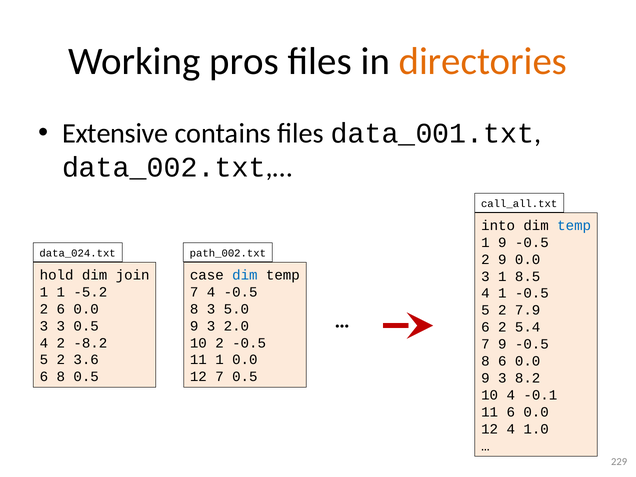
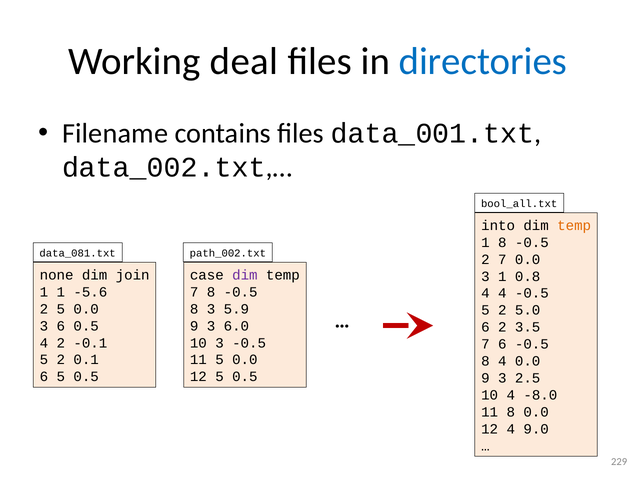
pros: pros -> deal
directories colour: orange -> blue
Extensive: Extensive -> Filename
call_all.txt: call_all.txt -> bool_all.txt
temp at (574, 226) colour: blue -> orange
1 9: 9 -> 8
data_024.txt: data_024.txt -> data_081.txt
2 9: 9 -> 7
hold: hold -> none
dim at (245, 275) colour: blue -> purple
8.5: 8.5 -> 0.8
-5.2: -5.2 -> -5.6
7 4: 4 -> 8
4 1: 1 -> 4
2 6: 6 -> 5
5.0: 5.0 -> 5.9
7.9: 7.9 -> 5.0
3 3: 3 -> 6
2.0: 2.0 -> 6.0
5.4: 5.4 -> 3.5
-8.2: -8.2 -> -0.1
10 2: 2 -> 3
7 9: 9 -> 6
3.6: 3.6 -> 0.1
11 1: 1 -> 5
8 6: 6 -> 4
6 8: 8 -> 5
12 7: 7 -> 5
8.2: 8.2 -> 2.5
-0.1: -0.1 -> -8.0
11 6: 6 -> 8
1.0: 1.0 -> 9.0
